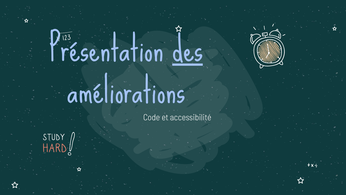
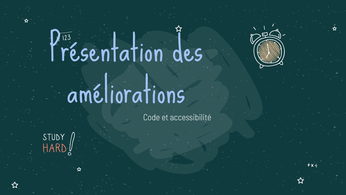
des underline: present -> none
